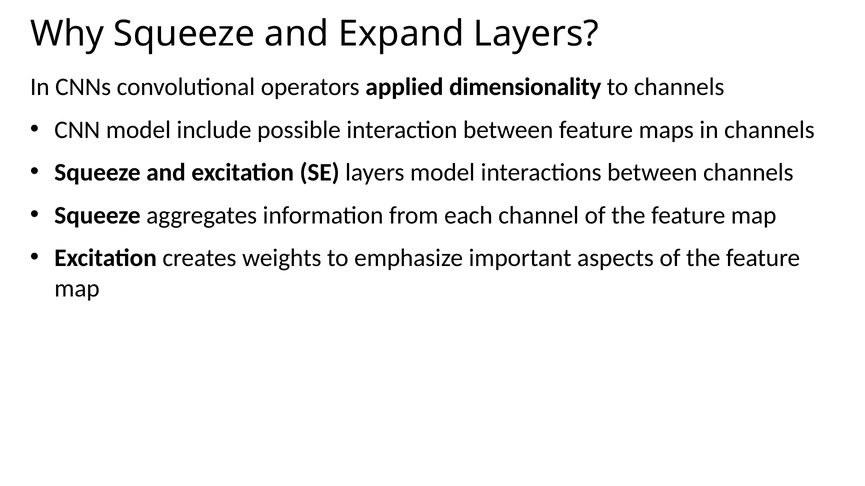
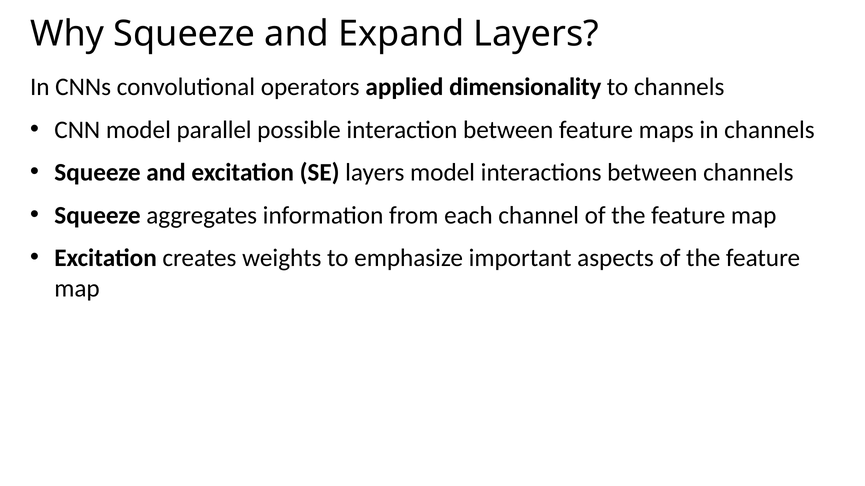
include: include -> parallel
